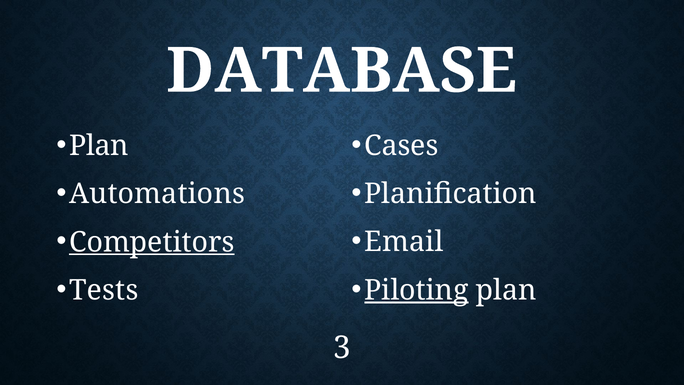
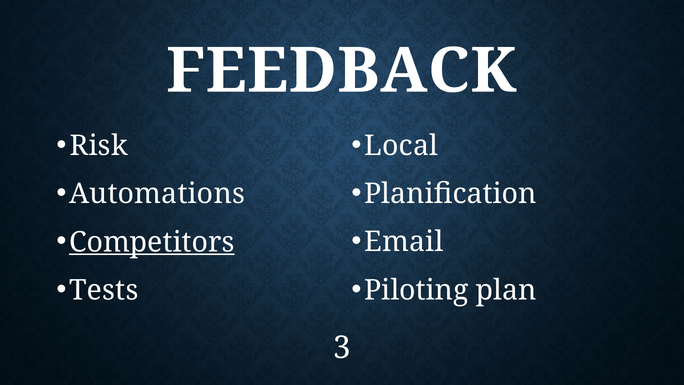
DATABASE: DATABASE -> FEEDBACK
Plan at (99, 146): Plan -> Risk
Cases: Cases -> Local
Piloting underline: present -> none
